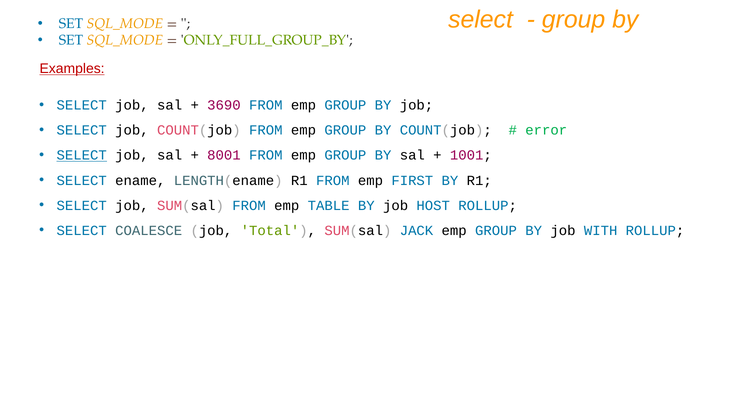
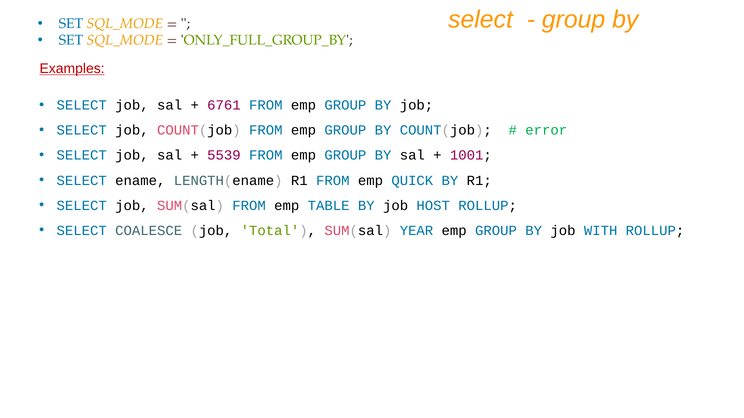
3690: 3690 -> 6761
SELECT at (82, 156) underline: present -> none
8001: 8001 -> 5539
FIRST: FIRST -> QUICK
JACK: JACK -> YEAR
